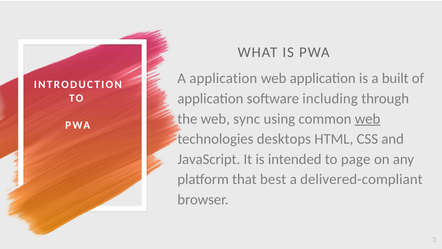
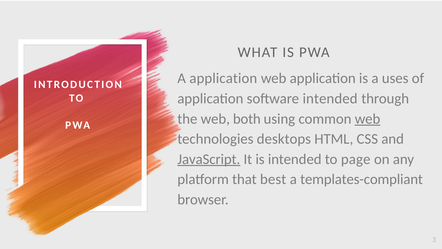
built: built -> uses
software including: including -> intended
sync: sync -> both
JavaScript underline: none -> present
delivered-compliant: delivered-compliant -> templates-compliant
